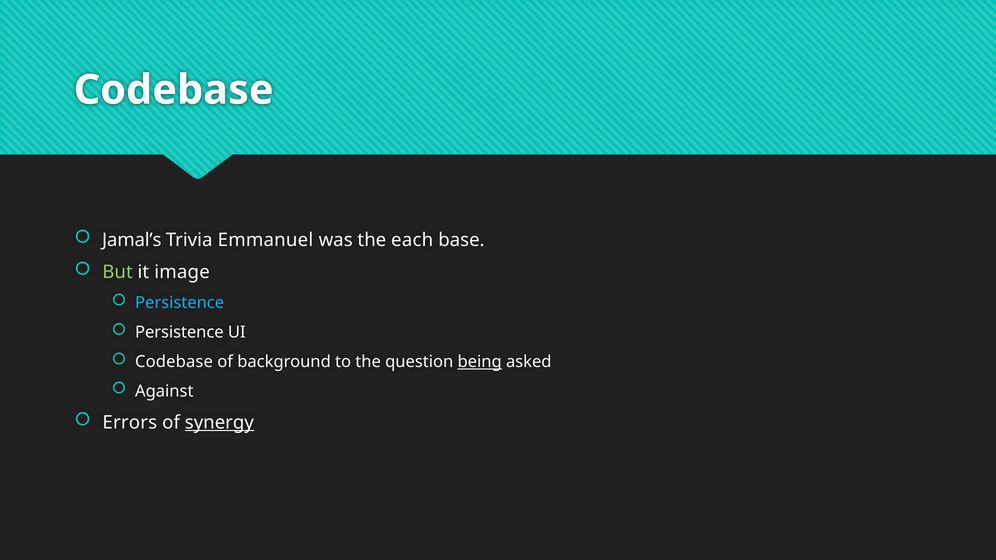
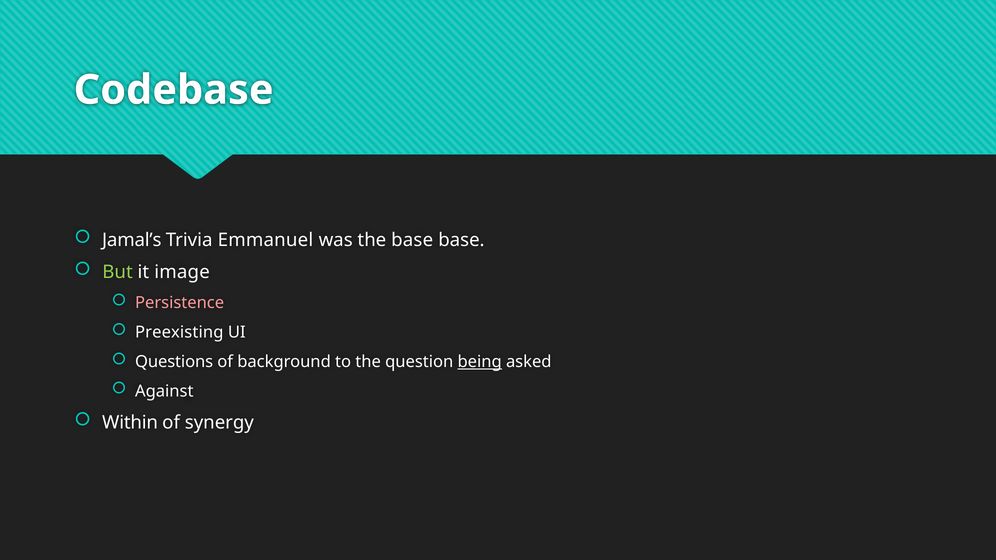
the each: each -> base
Persistence at (180, 303) colour: light blue -> pink
Persistence at (179, 332): Persistence -> Preexisting
Codebase at (174, 362): Codebase -> Questions
Errors: Errors -> Within
synergy underline: present -> none
